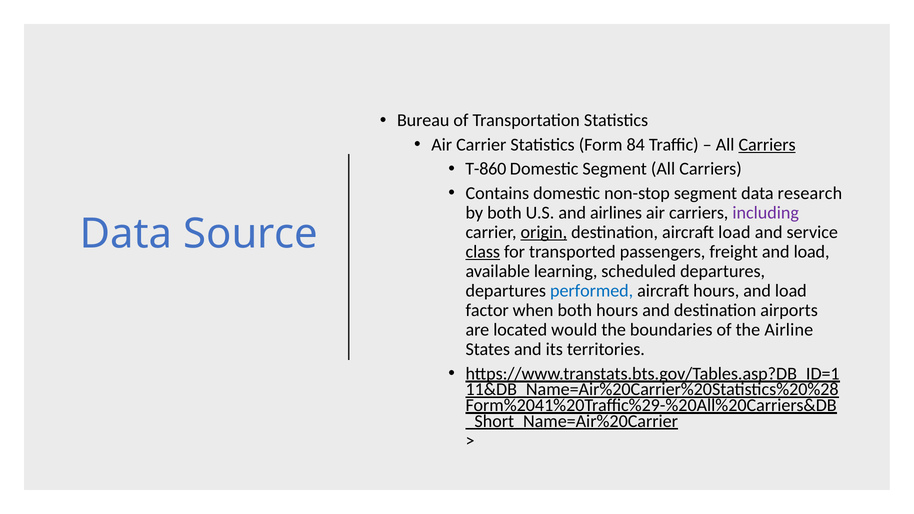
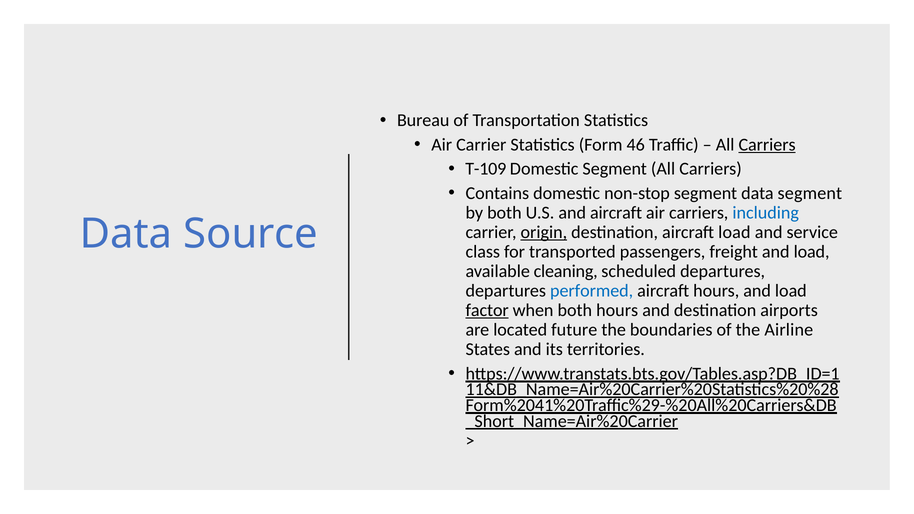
84: 84 -> 46
T-860: T-860 -> T-109
data research: research -> segment
and airlines: airlines -> aircraft
including colour: purple -> blue
class underline: present -> none
learning: learning -> cleaning
factor underline: none -> present
would: would -> future
